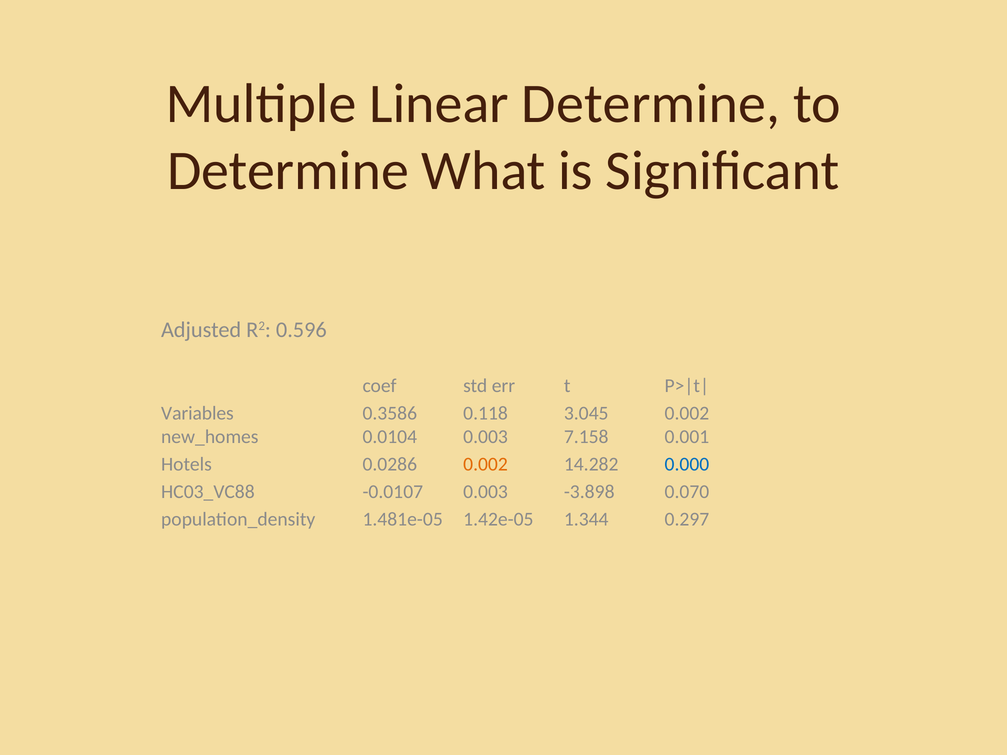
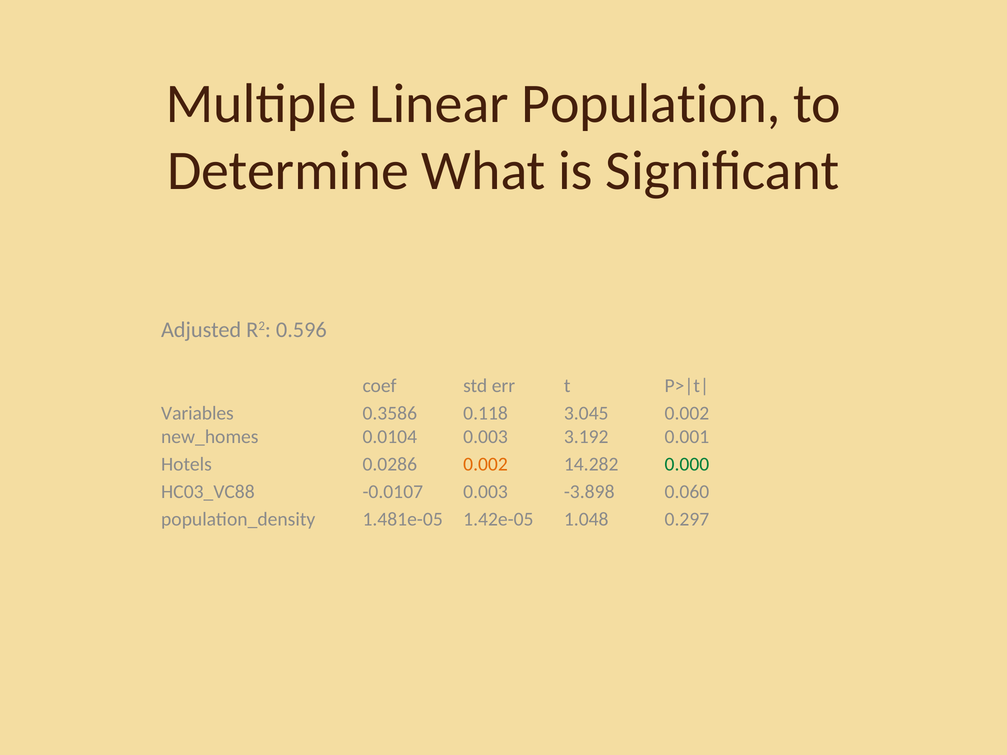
Linear Determine: Determine -> Population
7.158: 7.158 -> 3.192
0.000 colour: blue -> green
0.070: 0.070 -> 0.060
1.344: 1.344 -> 1.048
